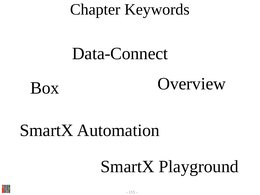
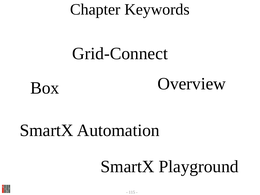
Data-Connect: Data-Connect -> Grid-Connect
